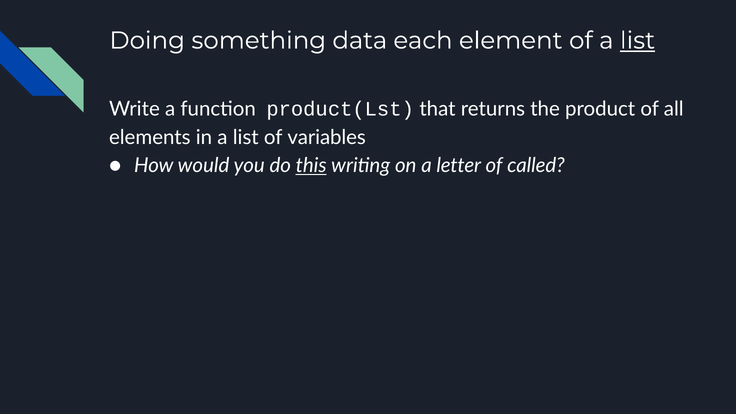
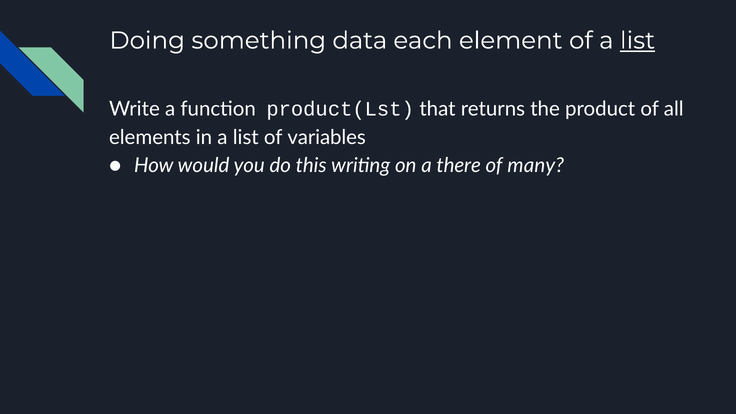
this underline: present -> none
letter: letter -> there
called: called -> many
